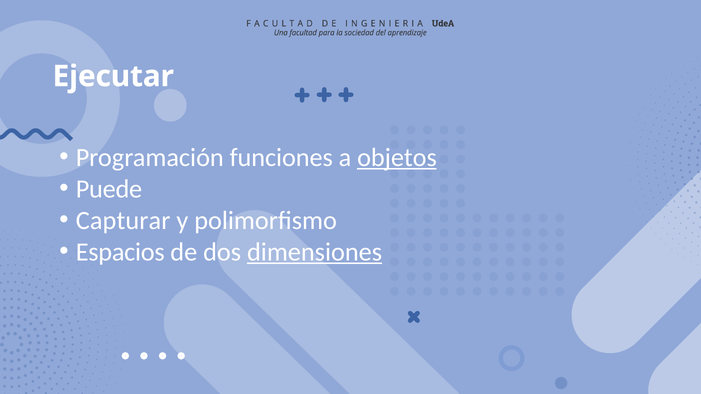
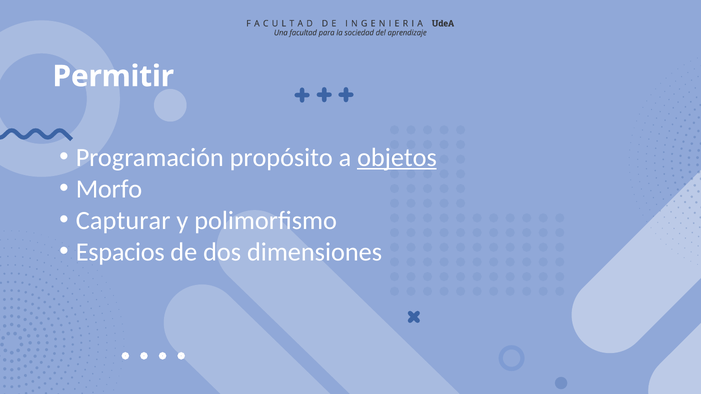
Ejecutar: Ejecutar -> Permitir
funciones: funciones -> propósito
Puede: Puede -> Morfo
dimensiones underline: present -> none
